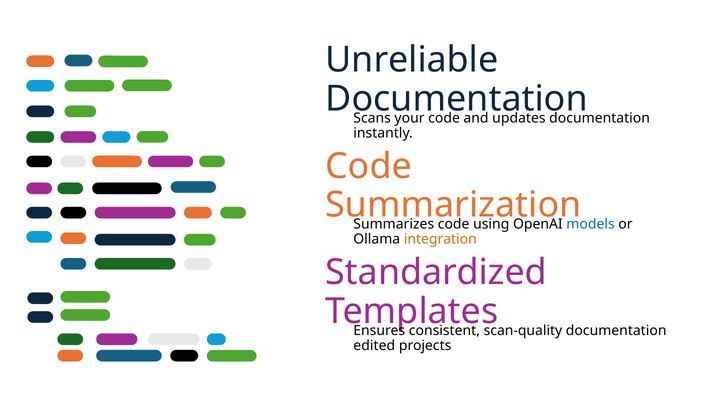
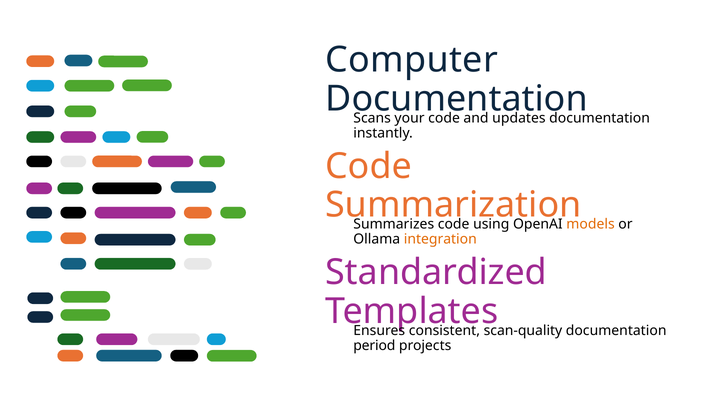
Unreliable: Unreliable -> Computer
models colour: blue -> orange
edited: edited -> period
